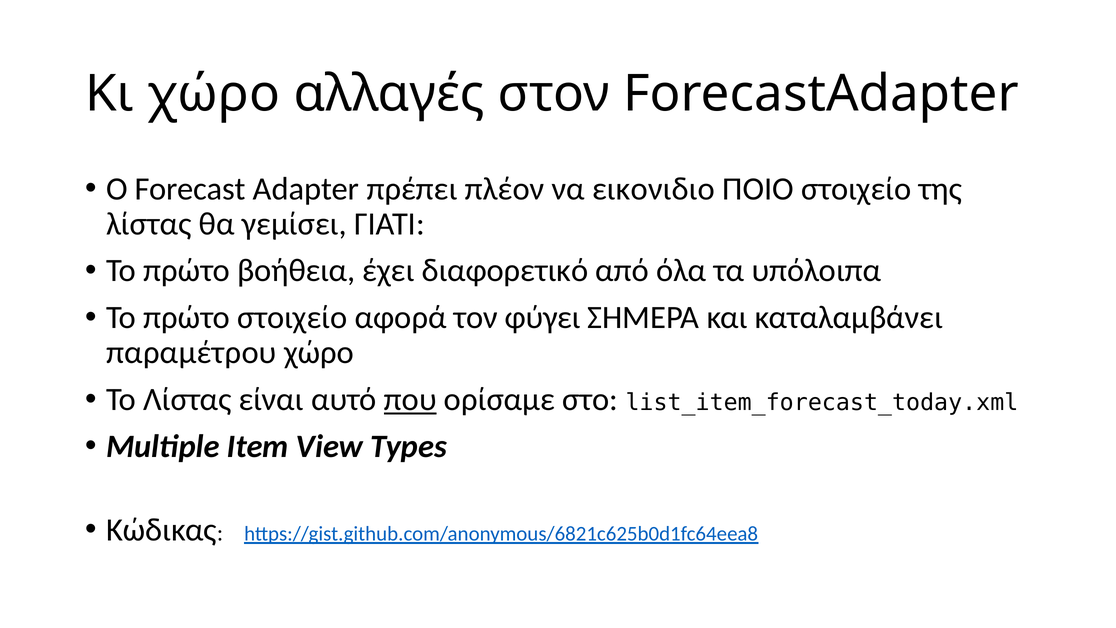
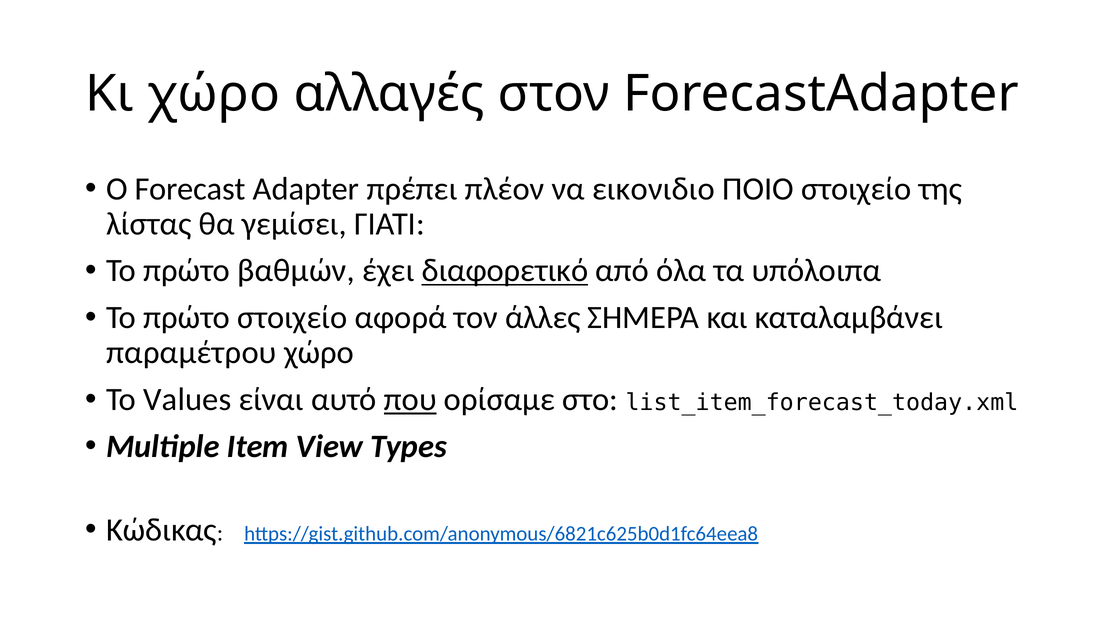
βοήθεια: βοήθεια -> βαθμών
διαφορετικό underline: none -> present
φύγει: φύγει -> άλλες
Το Λίστας: Λίστας -> Values
